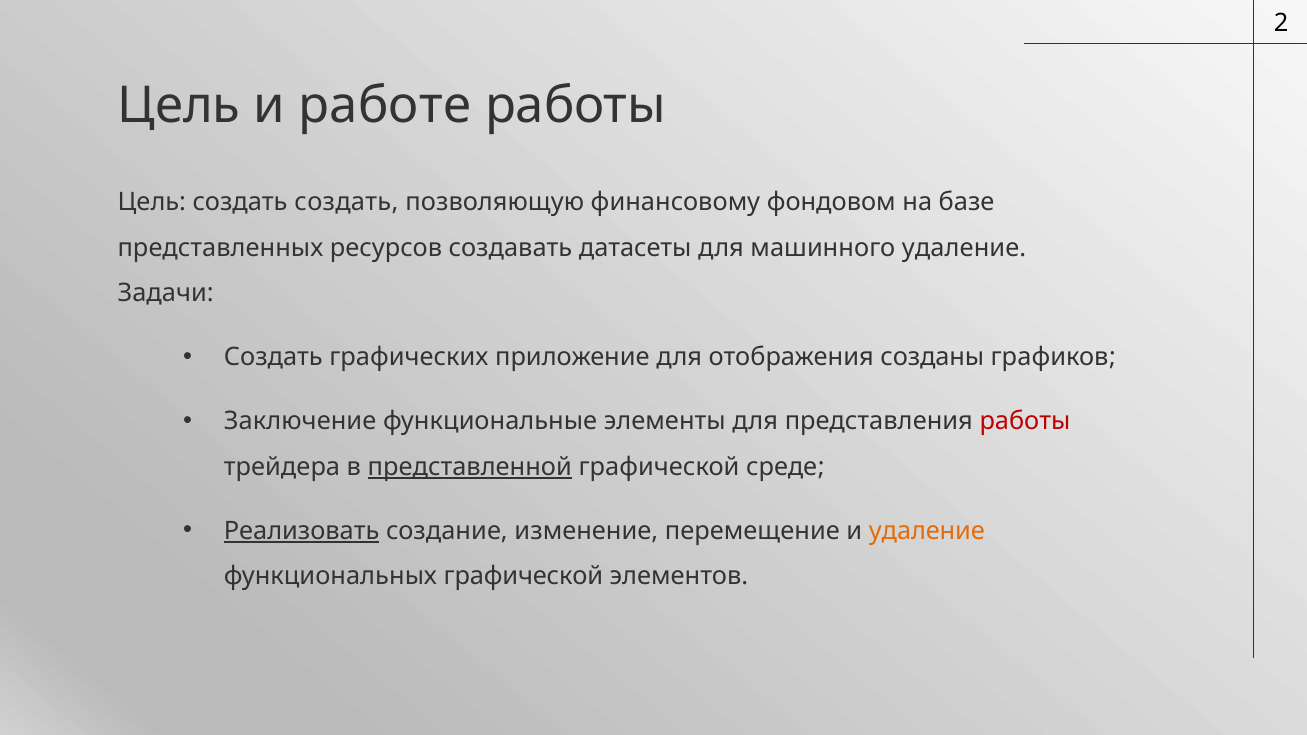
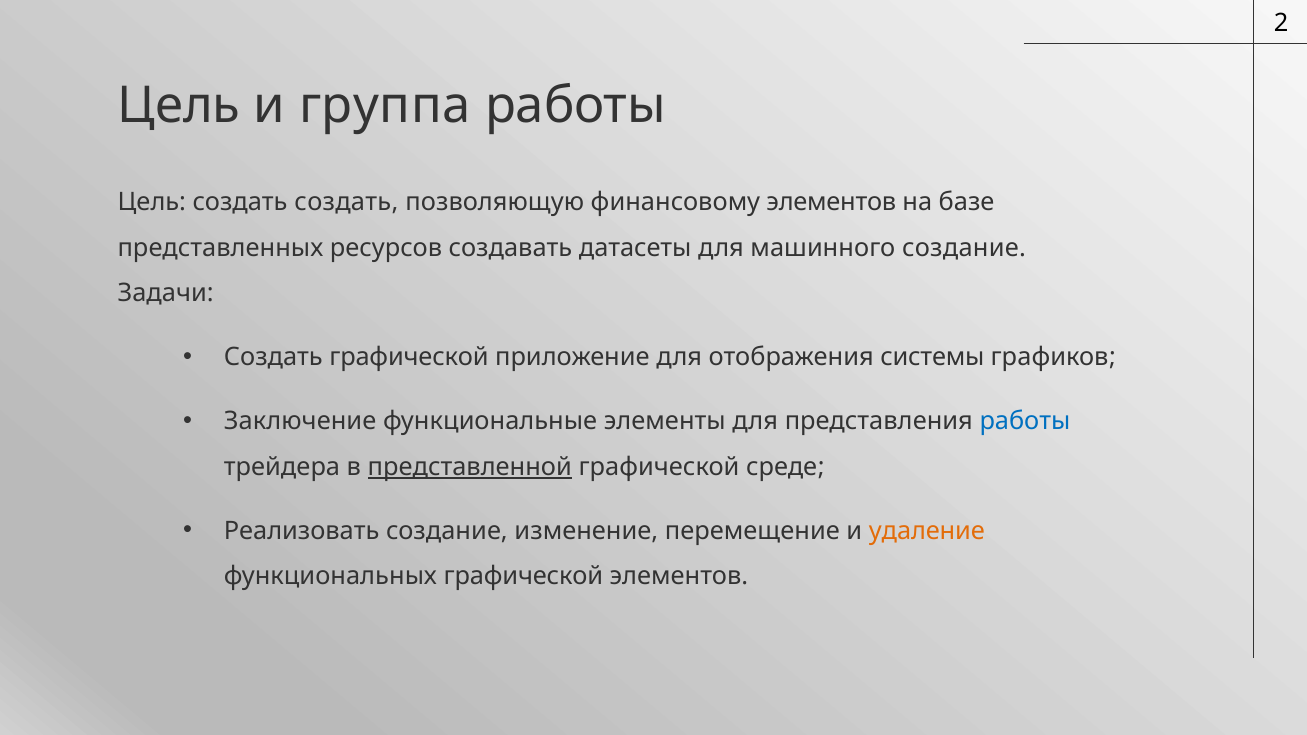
работе: работе -> группа
финансовому фондовом: фондовом -> элементов
машинного удаление: удаление -> создание
Создать графических: графических -> графической
созданы: созданы -> системы
работы at (1025, 421) colour: red -> blue
Реализовать underline: present -> none
